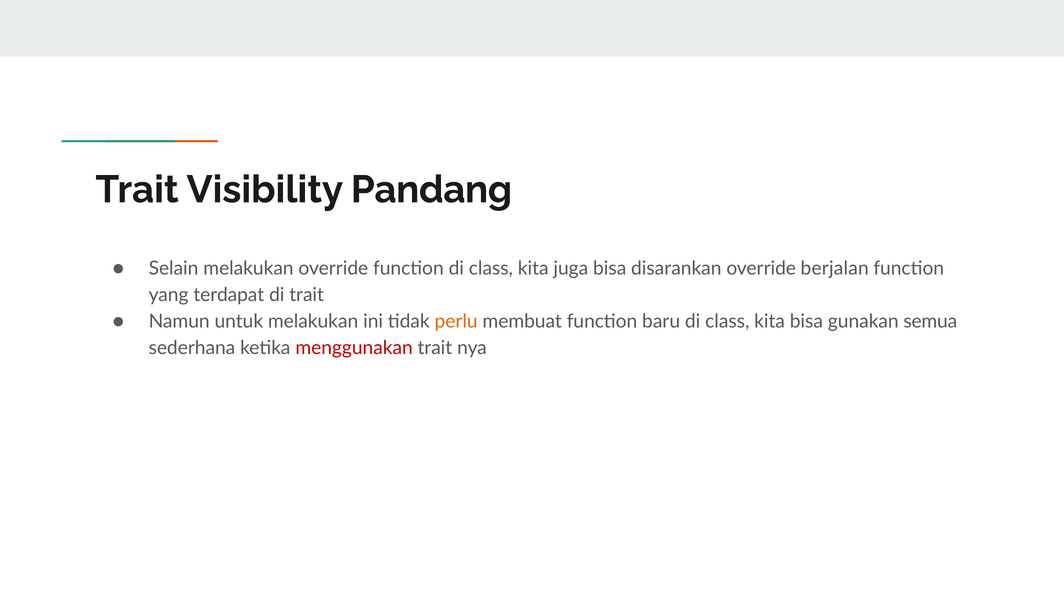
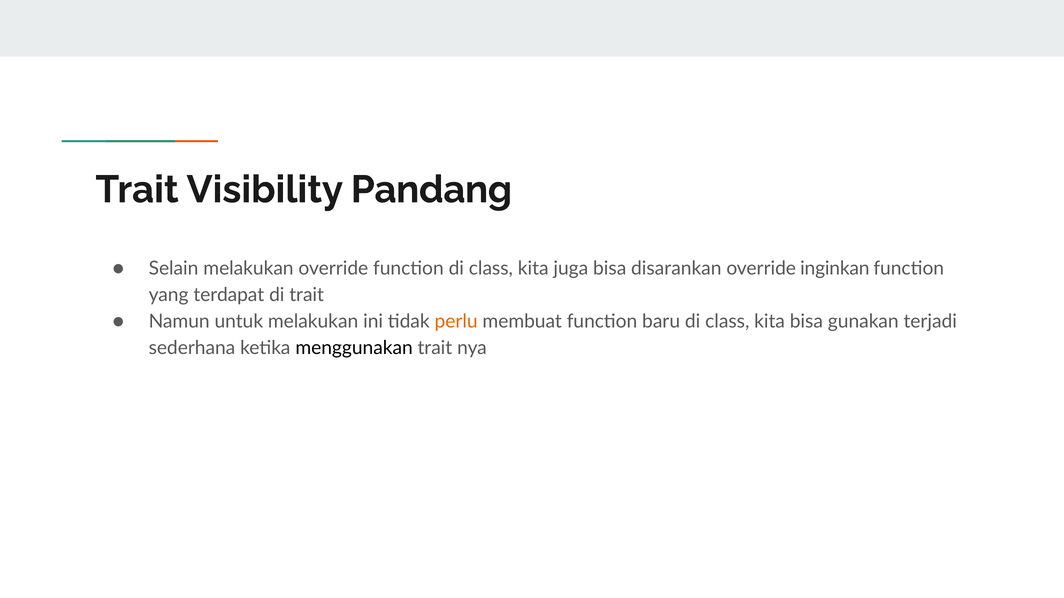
berjalan: berjalan -> inginkan
semua: semua -> terjadi
menggunakan colour: red -> black
